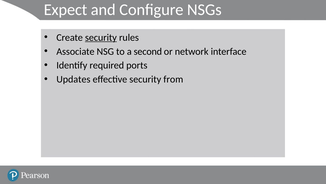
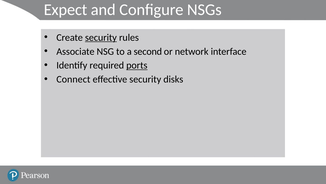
ports underline: none -> present
Updates: Updates -> Connect
from: from -> disks
